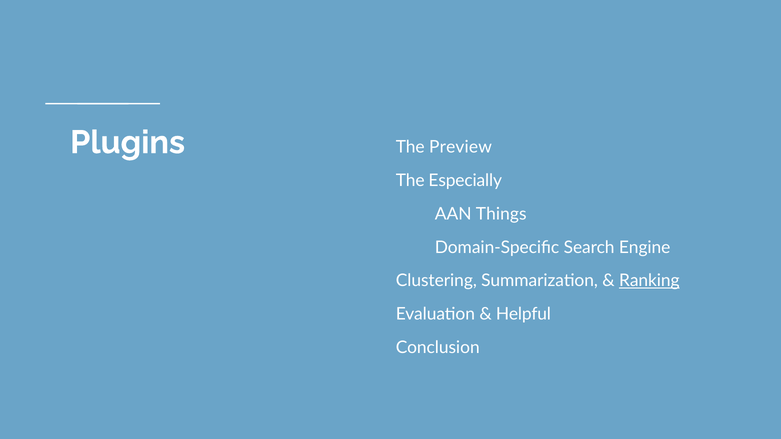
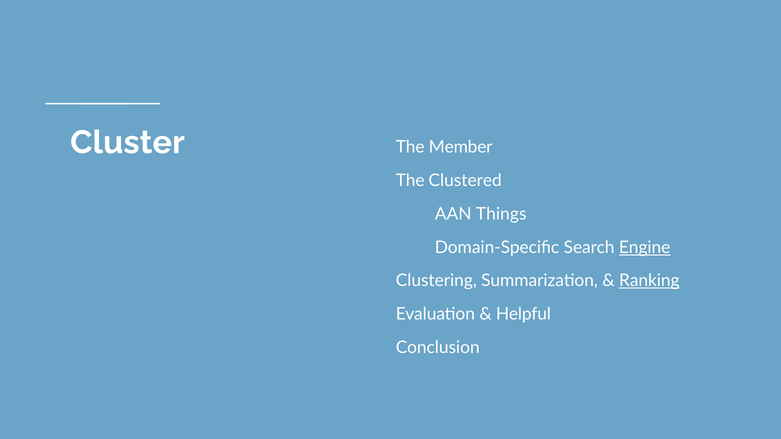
Plugins: Plugins -> Cluster
Preview: Preview -> Member
Especially: Especially -> Clustered
Engine underline: none -> present
